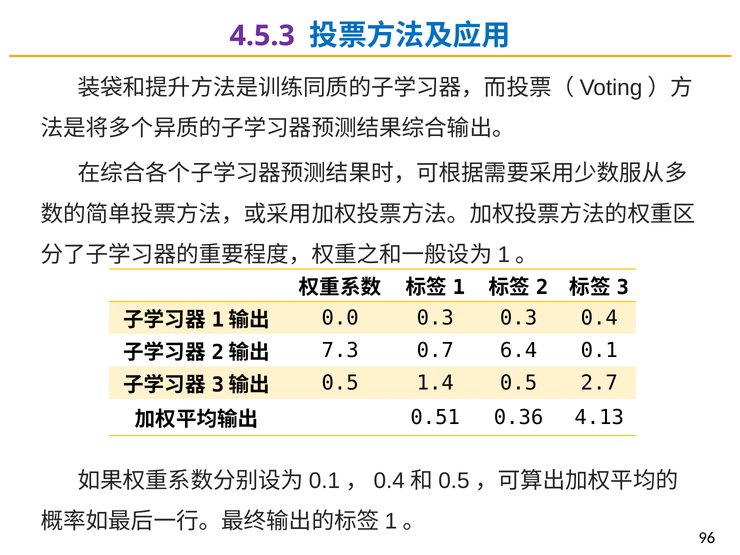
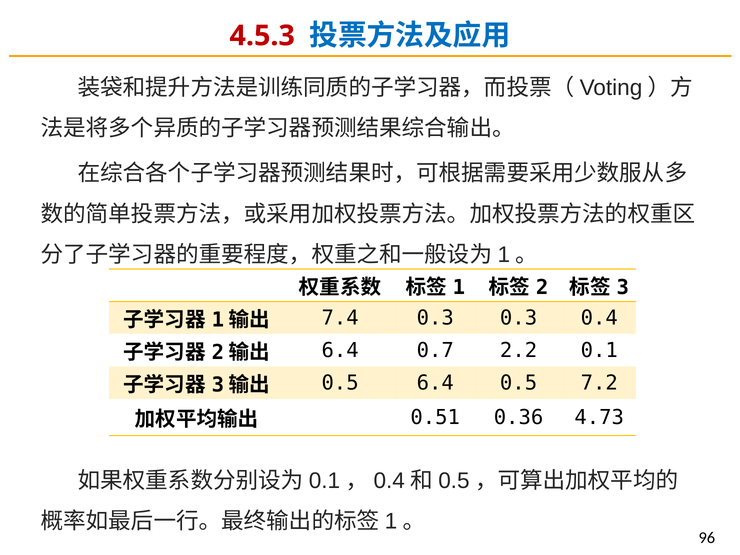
4.5.3 colour: purple -> red
0.0: 0.0 -> 7.4
7.3 at (340, 350): 7.3 -> 6.4
6.4: 6.4 -> 2.2
0.5 1.4: 1.4 -> 6.4
2.7: 2.7 -> 7.2
4.13: 4.13 -> 4.73
